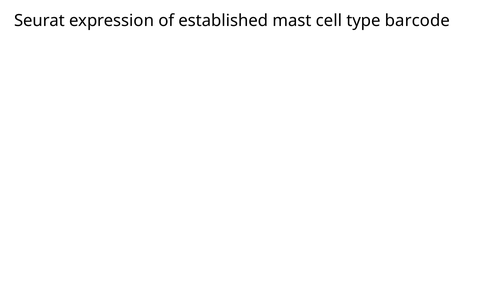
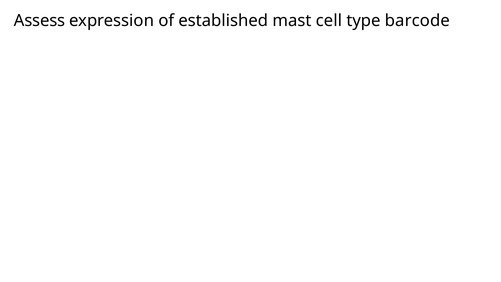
Seurat: Seurat -> Assess
